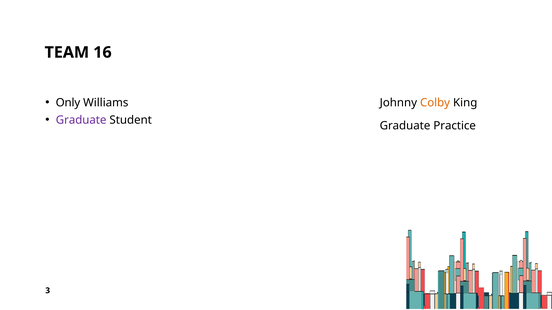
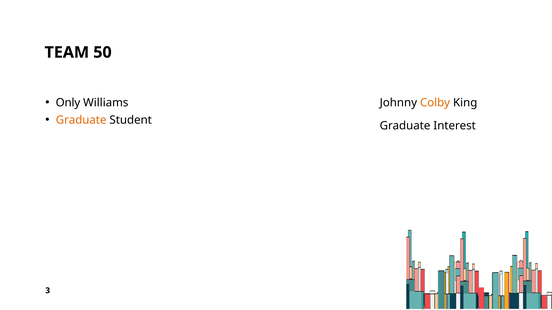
16: 16 -> 50
Graduate at (81, 120) colour: purple -> orange
Practice: Practice -> Interest
